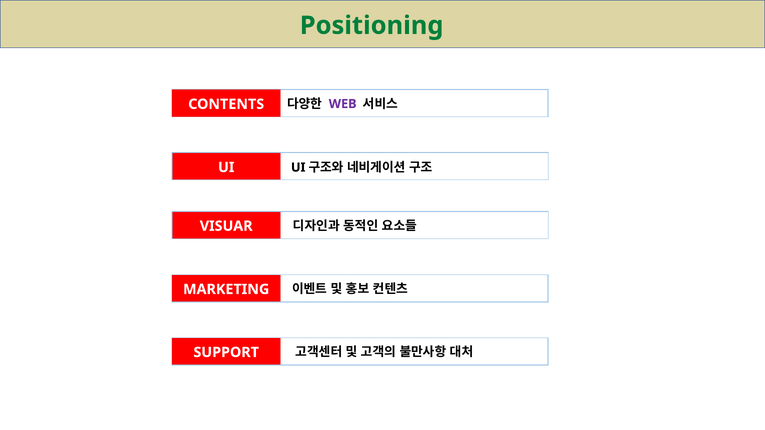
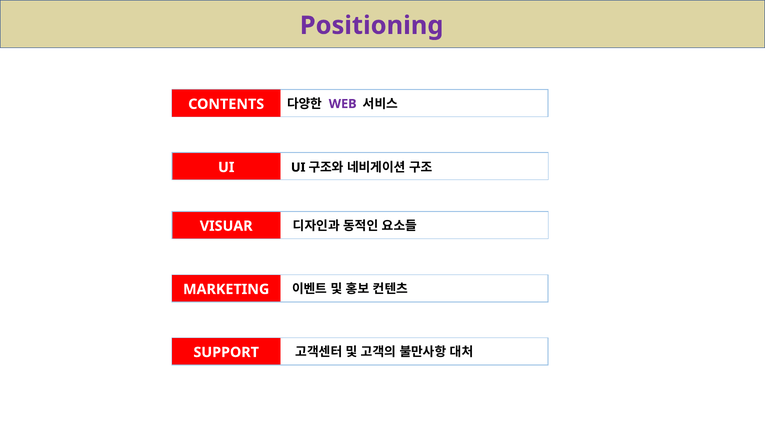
Positioning colour: green -> purple
